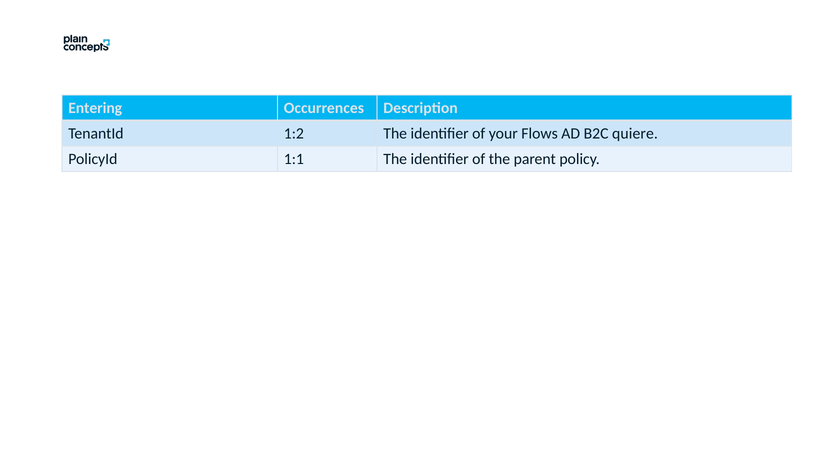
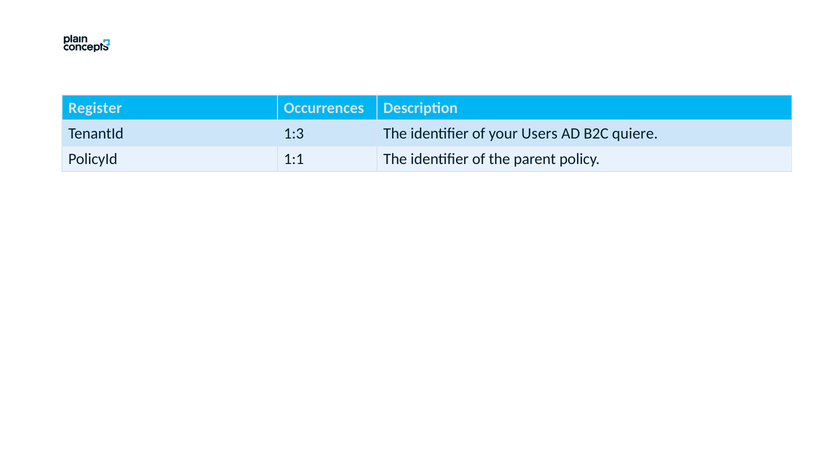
Entering: Entering -> Register
1:2: 1:2 -> 1:3
Flows: Flows -> Users
